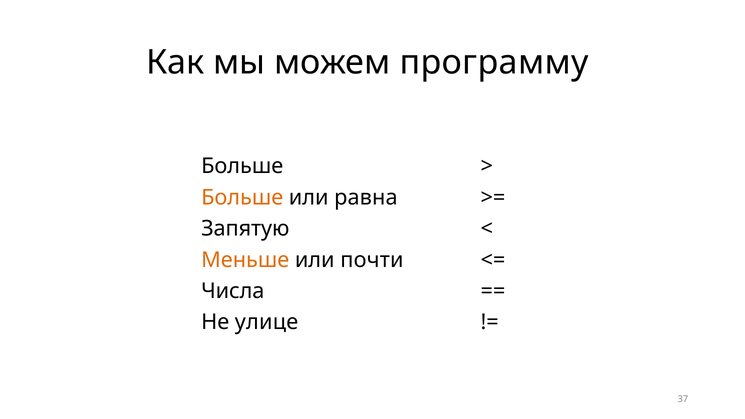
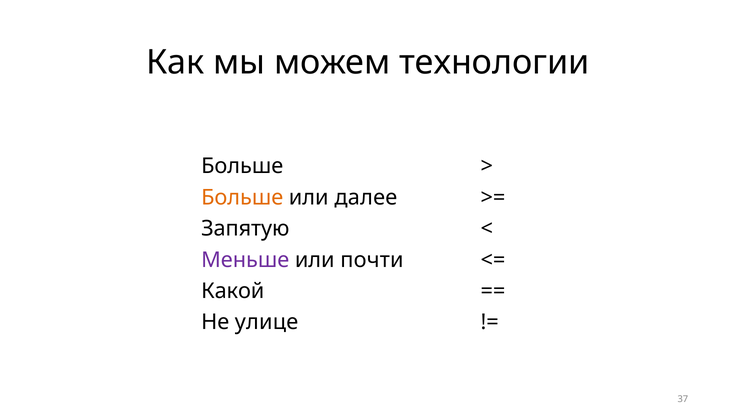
программу: программу -> технологии
равна: равна -> далее
Меньше colour: orange -> purple
Числа: Числа -> Какой
